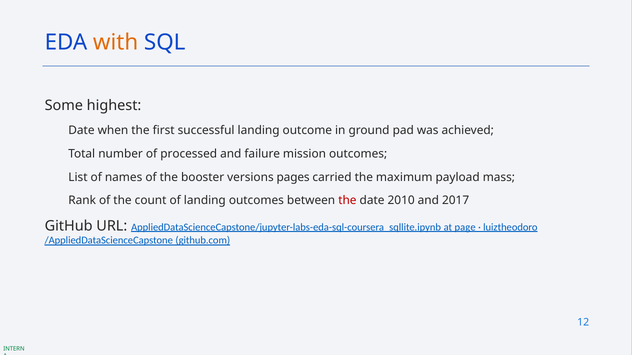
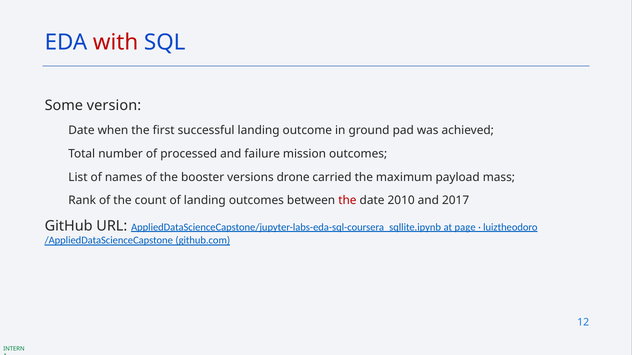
with colour: orange -> red
highest: highest -> version
pages: pages -> drone
